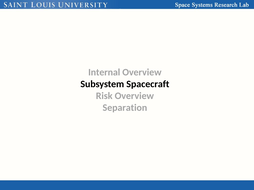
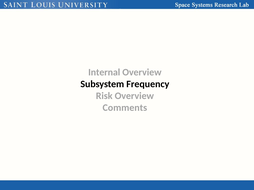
Spacecraft: Spacecraft -> Frequency
Separation: Separation -> Comments
